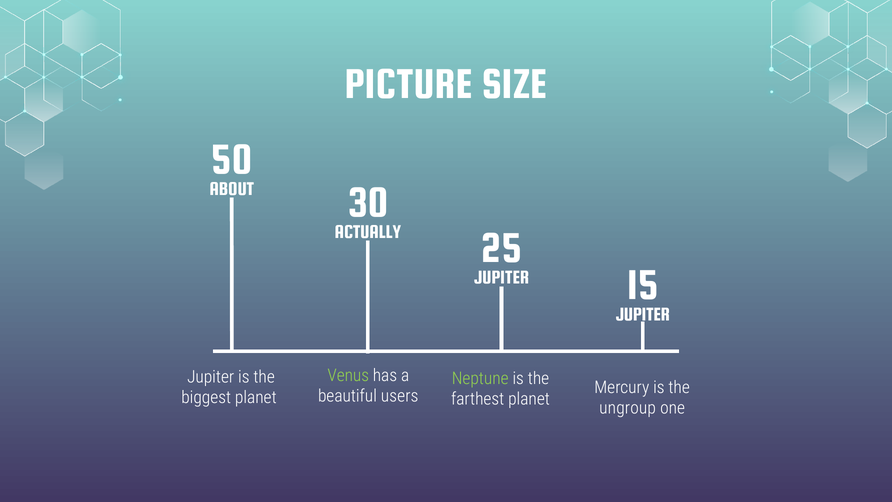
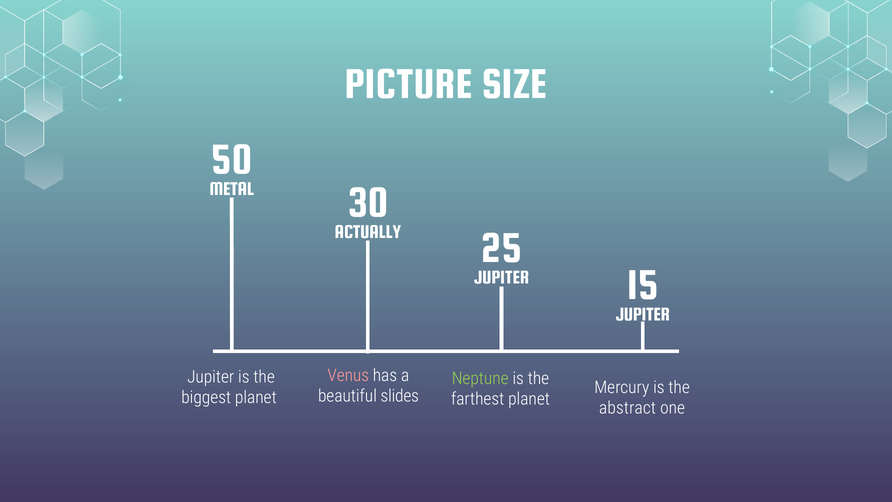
ABOUT: ABOUT -> METAL
Venus colour: light green -> pink
users: users -> slides
ungroup: ungroup -> abstract
